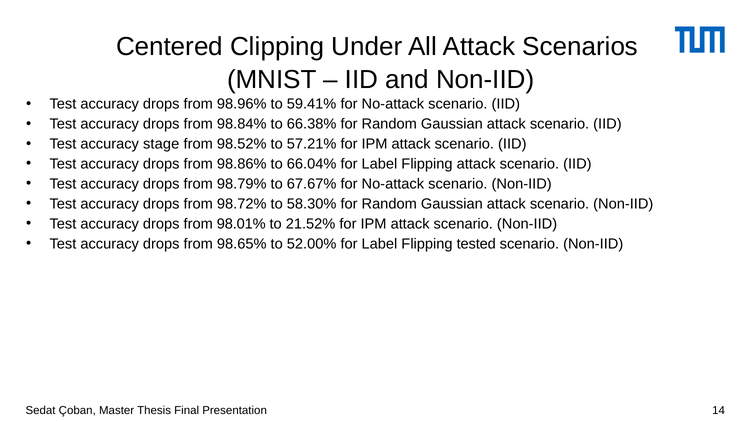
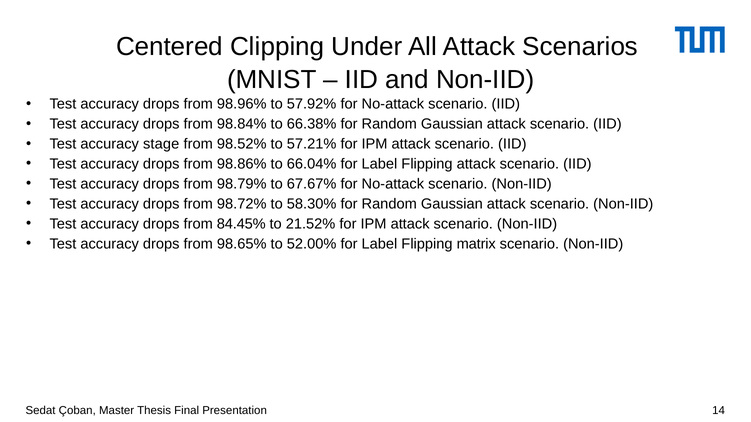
59.41%: 59.41% -> 57.92%
98.01%: 98.01% -> 84.45%
tested: tested -> matrix
